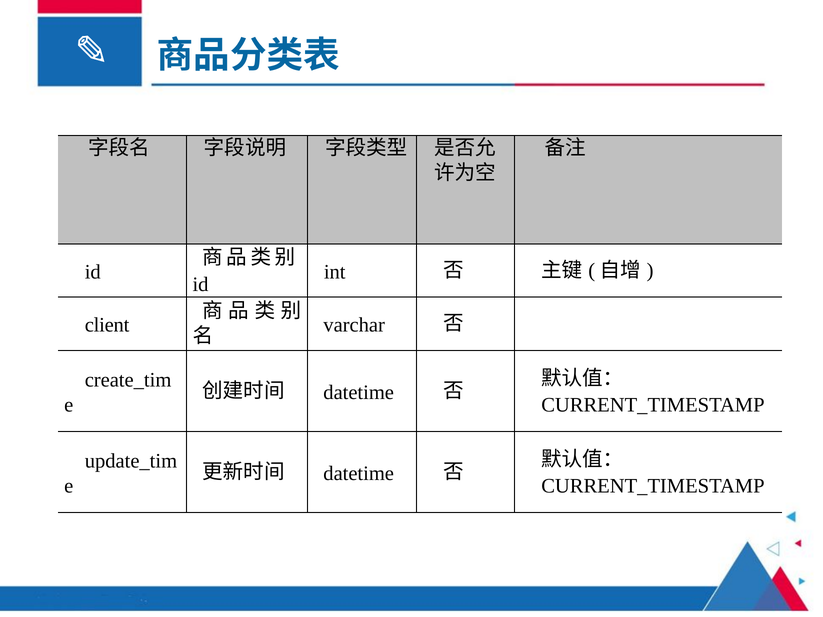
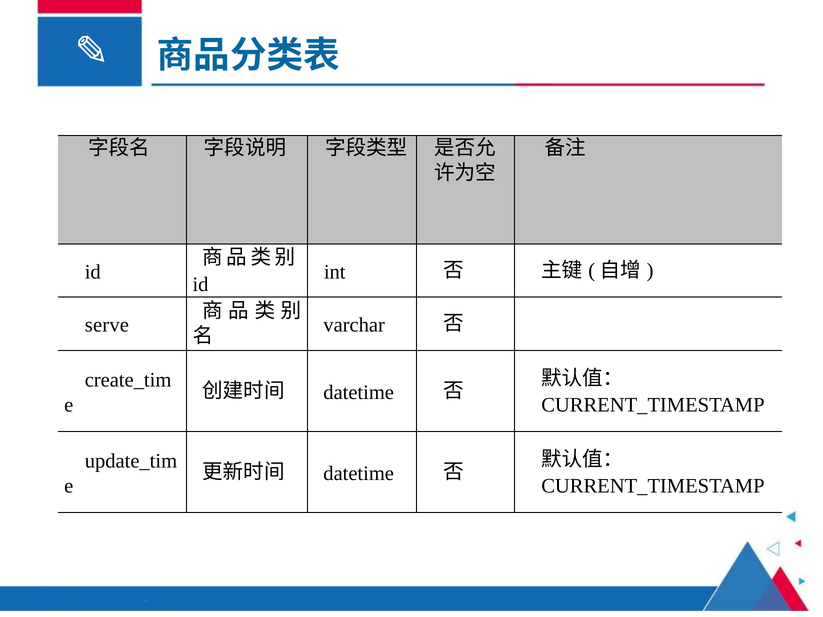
client: client -> serve
